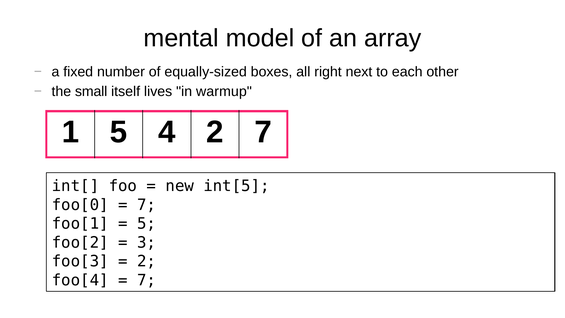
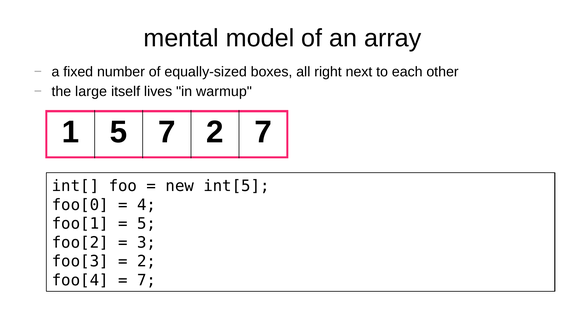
small: small -> large
5 4: 4 -> 7
7 at (147, 205): 7 -> 4
